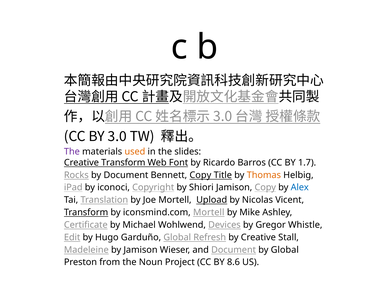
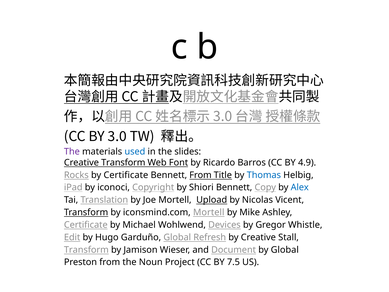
used colour: orange -> blue
1.7: 1.7 -> 4.9
by Document: Document -> Certificate
Bennett Copy: Copy -> From
Thomas colour: orange -> blue
Shiori Jamison: Jamison -> Bennett
Madeleine at (86, 250): Madeleine -> Transform
8.6: 8.6 -> 7.5
